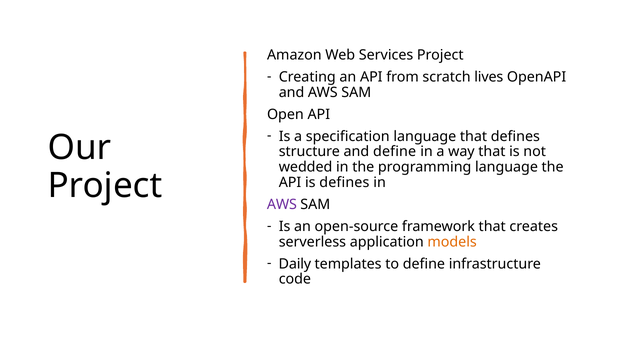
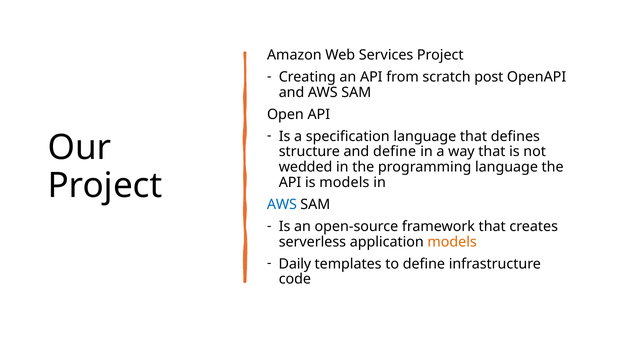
lives: lives -> post
is defines: defines -> models
AWS at (282, 205) colour: purple -> blue
